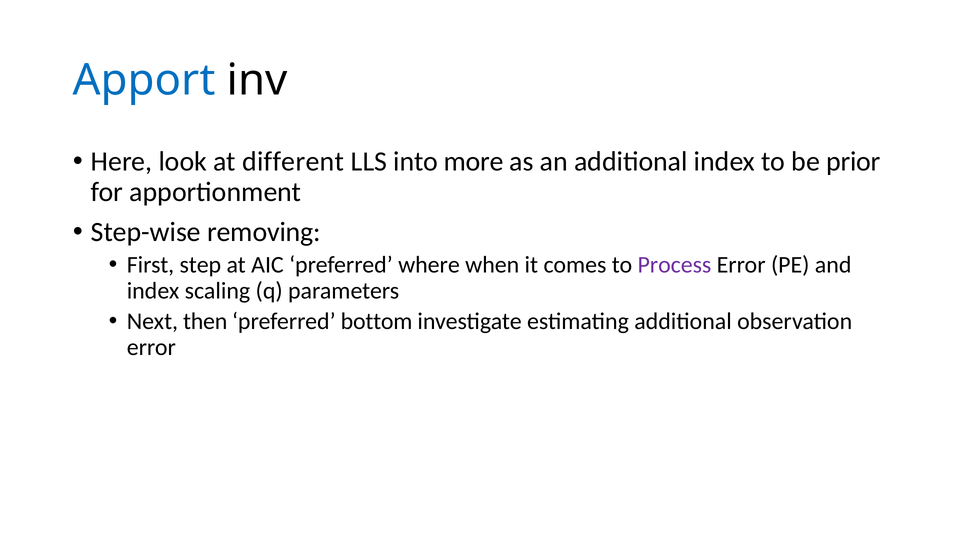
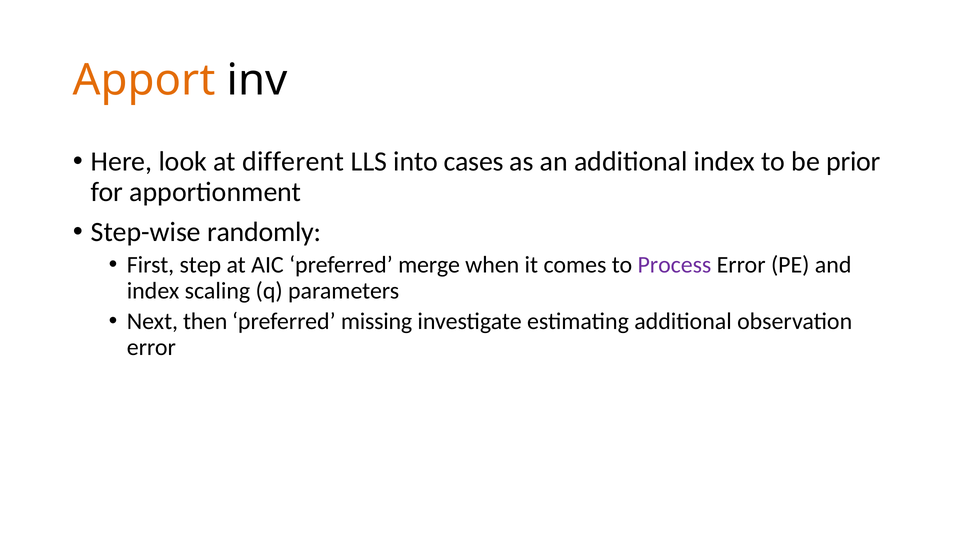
Apport colour: blue -> orange
more: more -> cases
removing: removing -> randomly
where: where -> merge
bottom: bottom -> missing
